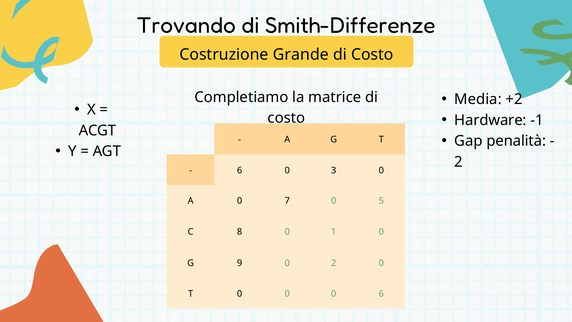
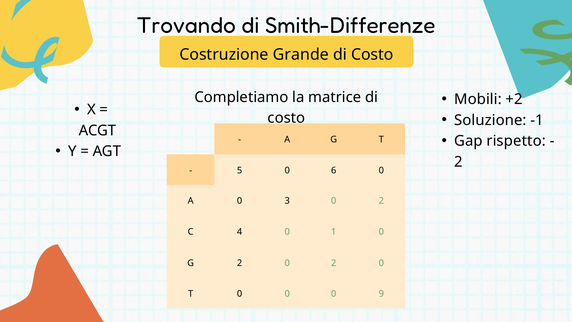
Media: Media -> Mobili
Hardware: Hardware -> Soluzione
penalità: penalità -> rispetto
6 at (240, 170): 6 -> 5
3: 3 -> 6
7: 7 -> 3
5 at (381, 201): 5 -> 2
8: 8 -> 4
G 9: 9 -> 2
0 6: 6 -> 9
